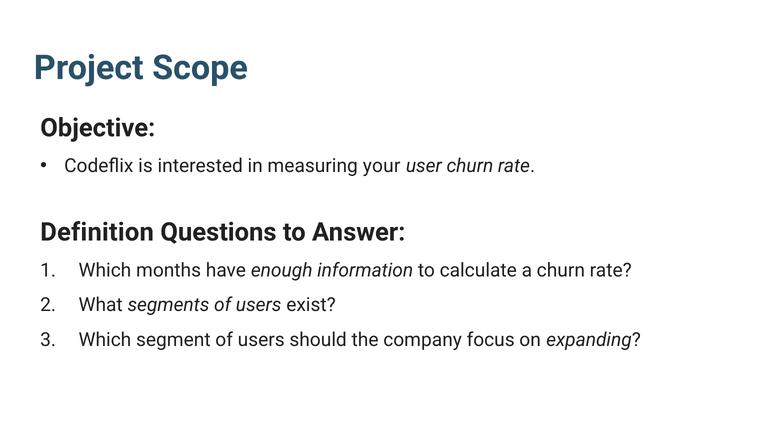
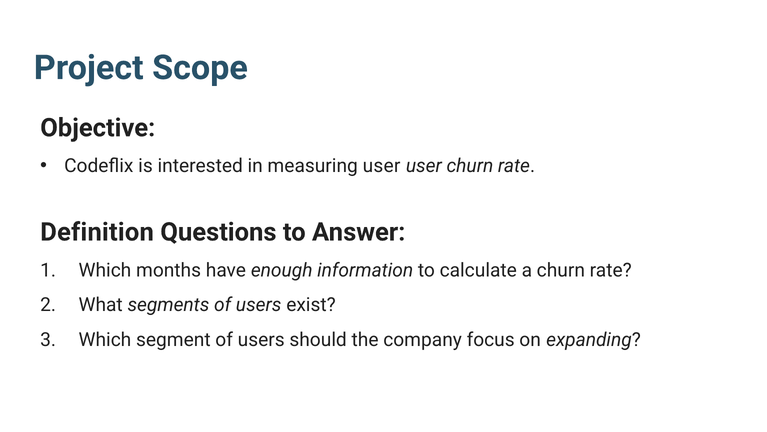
measuring your: your -> user
